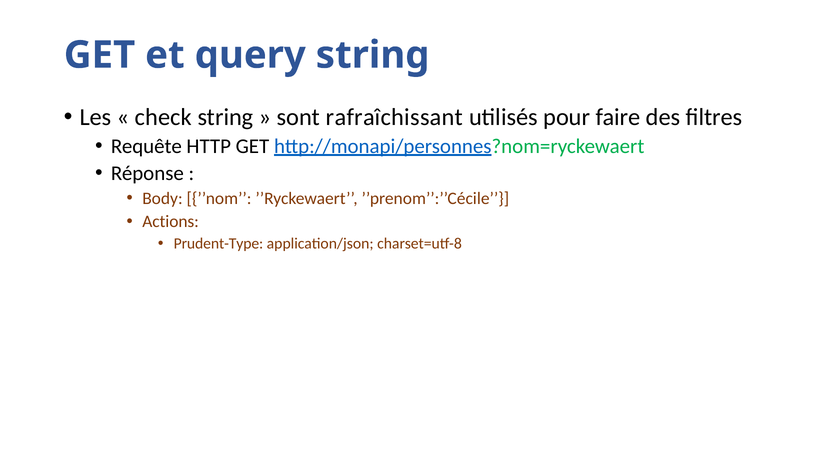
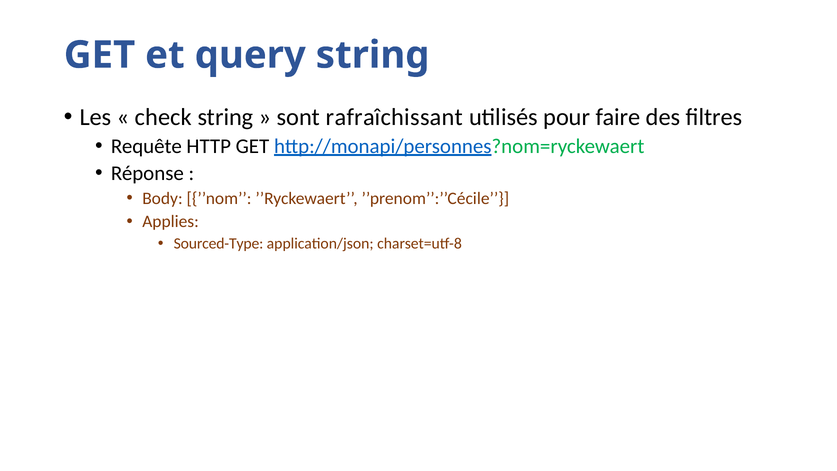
Actions: Actions -> Applies
Prudent-Type: Prudent-Type -> Sourced-Type
